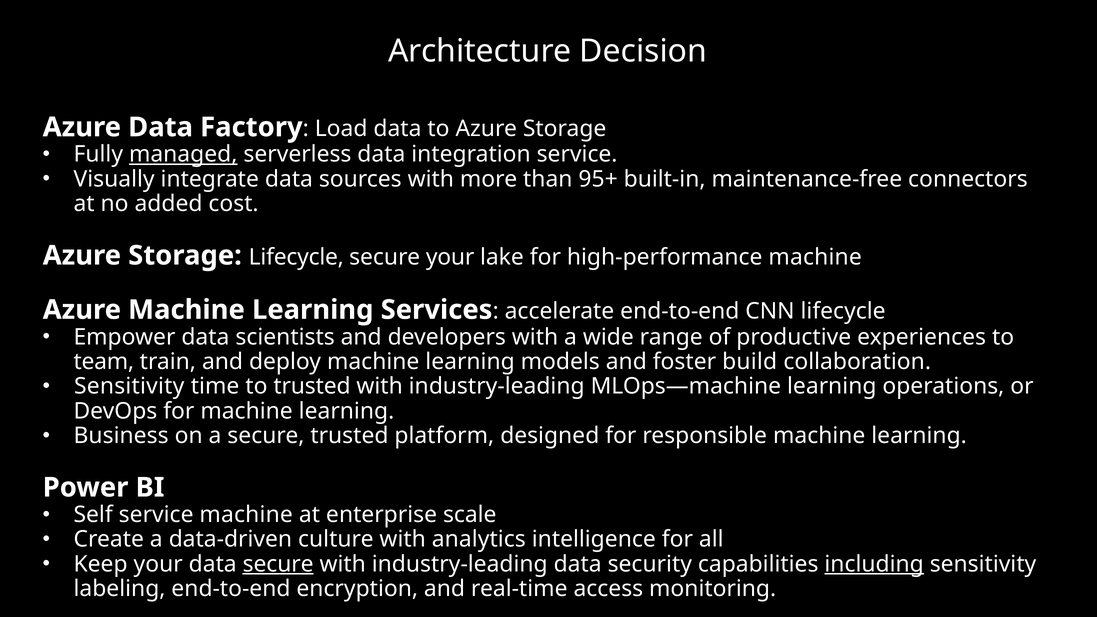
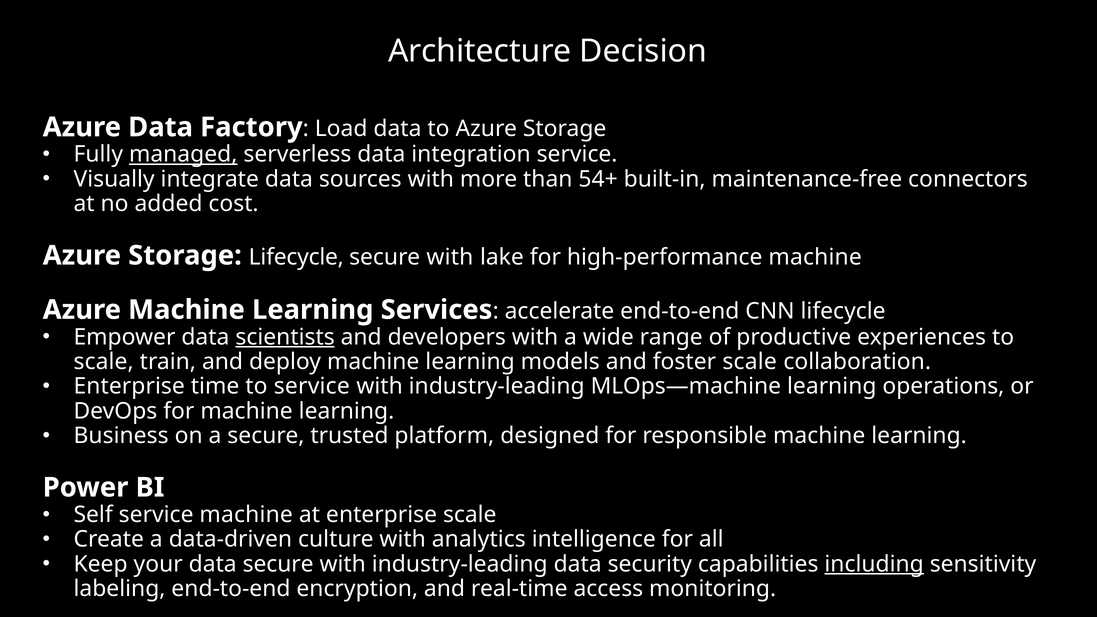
95+: 95+ -> 54+
your at (450, 257): your -> with
scientists underline: none -> present
team at (104, 362): team -> scale
foster build: build -> scale
Sensitivity at (129, 386): Sensitivity -> Enterprise
to trusted: trusted -> service
secure at (278, 564) underline: present -> none
